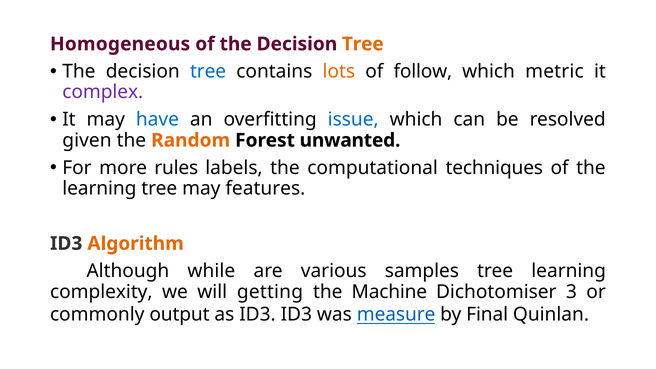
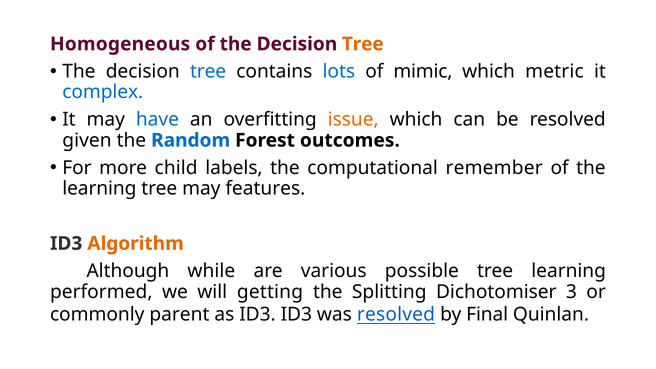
lots colour: orange -> blue
follow: follow -> mimic
complex colour: purple -> blue
issue colour: blue -> orange
Random colour: orange -> blue
unwanted: unwanted -> outcomes
rules: rules -> child
techniques: techniques -> remember
samples: samples -> possible
complexity: complexity -> performed
Machine: Machine -> Splitting
output: output -> parent
was measure: measure -> resolved
